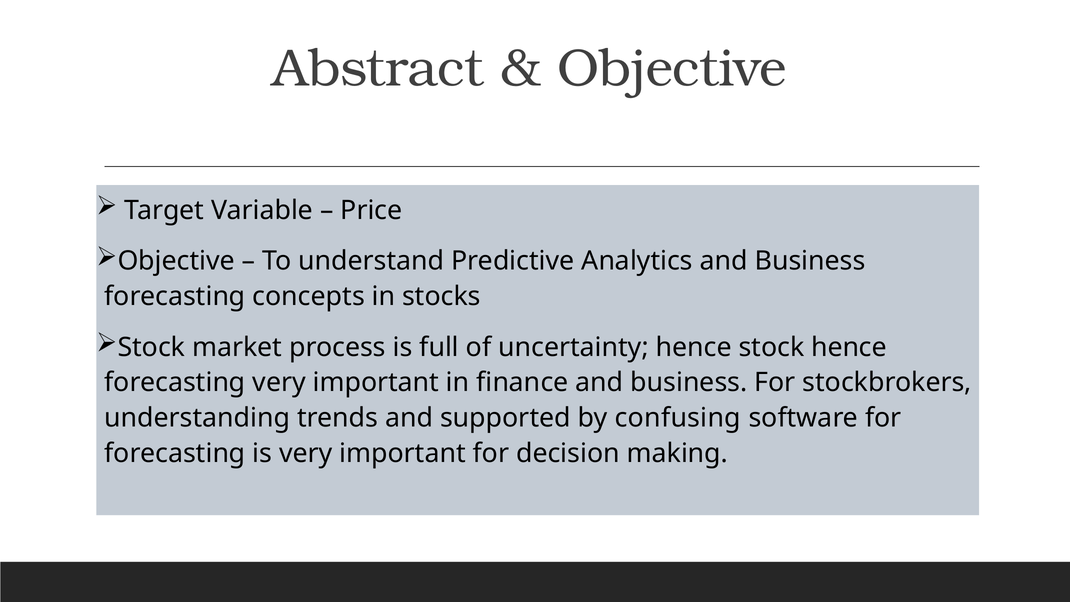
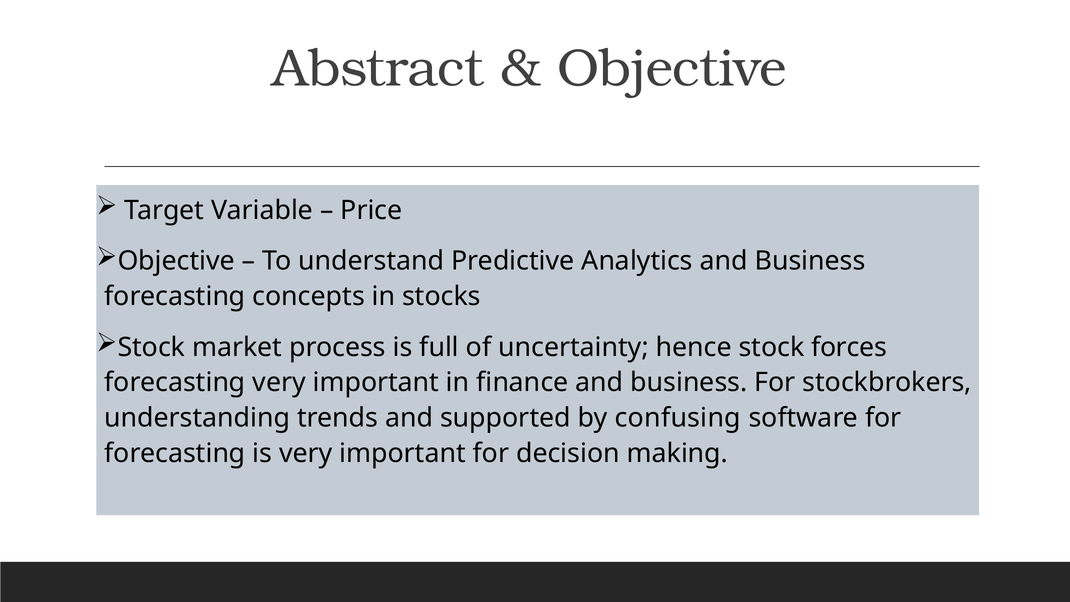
stock hence: hence -> forces
